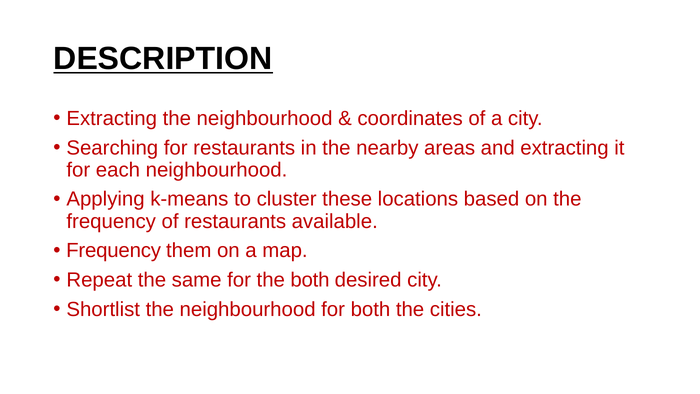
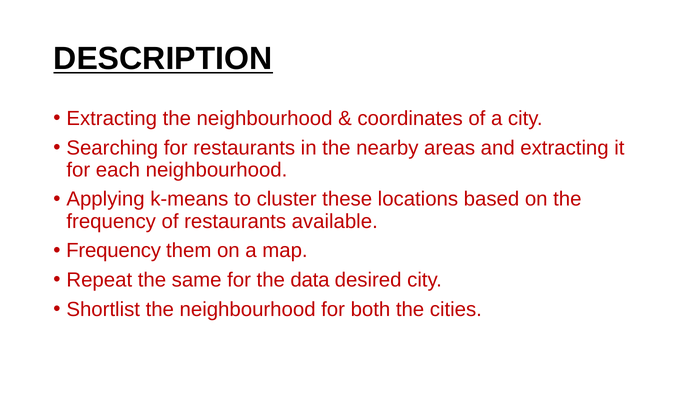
the both: both -> data
